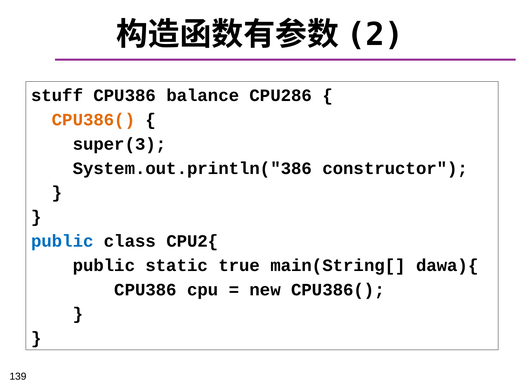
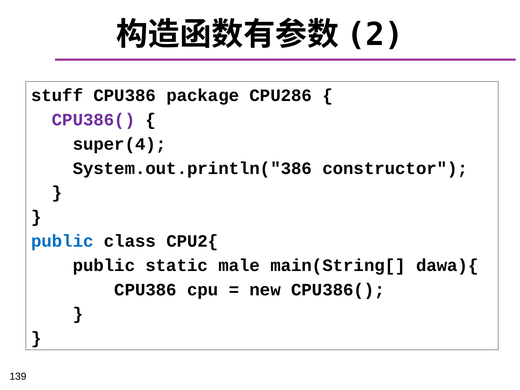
balance: balance -> package
CPU386( at (94, 120) colour: orange -> purple
super(3: super(3 -> super(4
true: true -> male
